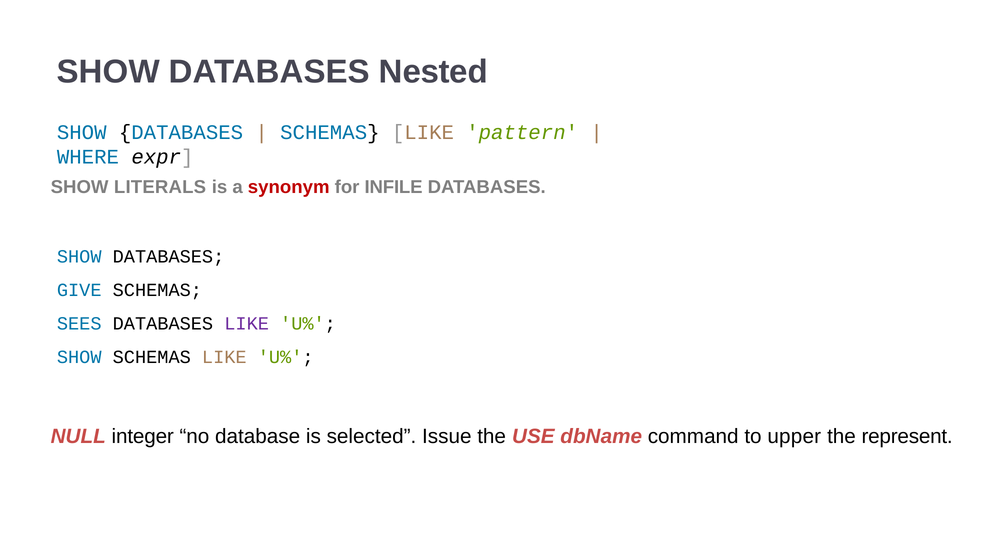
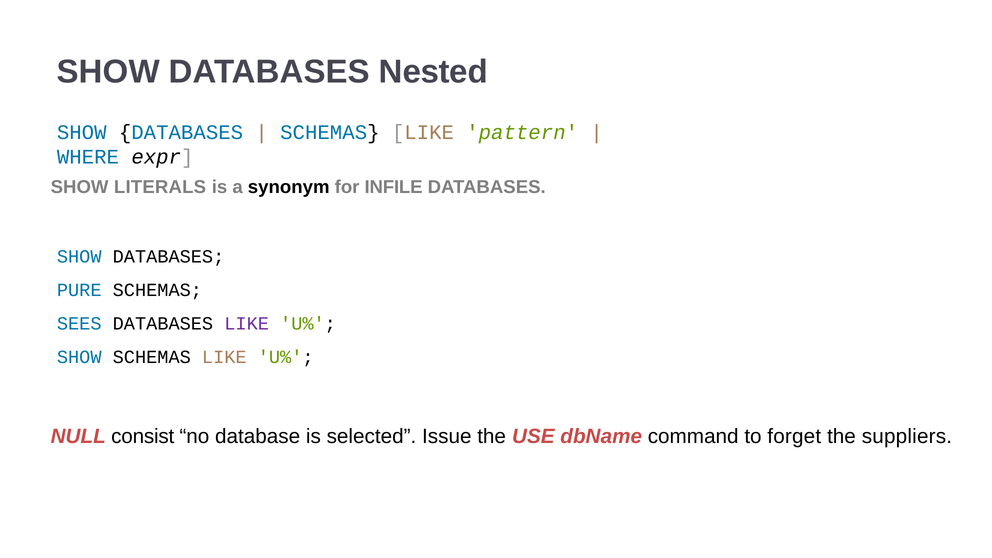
synonym colour: red -> black
GIVE: GIVE -> PURE
integer: integer -> consist
upper: upper -> forget
represent: represent -> suppliers
